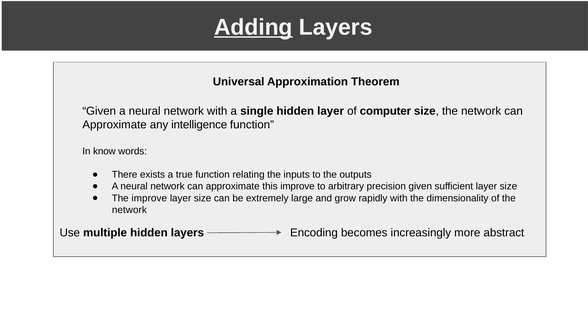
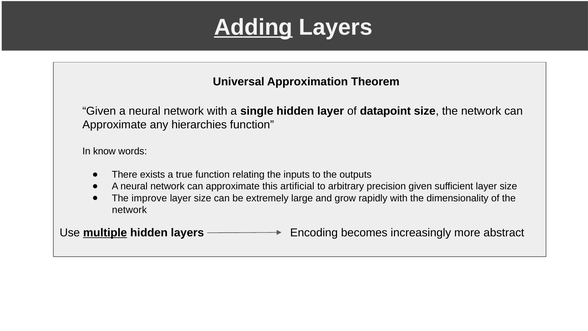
computer: computer -> datapoint
intelligence: intelligence -> hierarchies
this improve: improve -> artificial
multiple underline: none -> present
